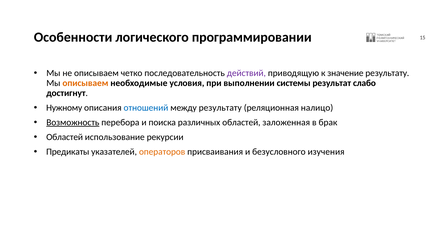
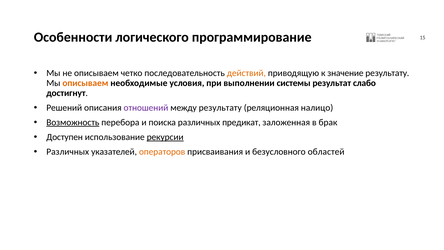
программировании: программировании -> программирование
действий colour: purple -> orange
Нужному: Нужному -> Решений
отношений colour: blue -> purple
различных областей: областей -> предикат
Областей at (65, 137): Областей -> Доступен
рекурсии underline: none -> present
Предикаты at (68, 152): Предикаты -> Различных
изучения: изучения -> областей
